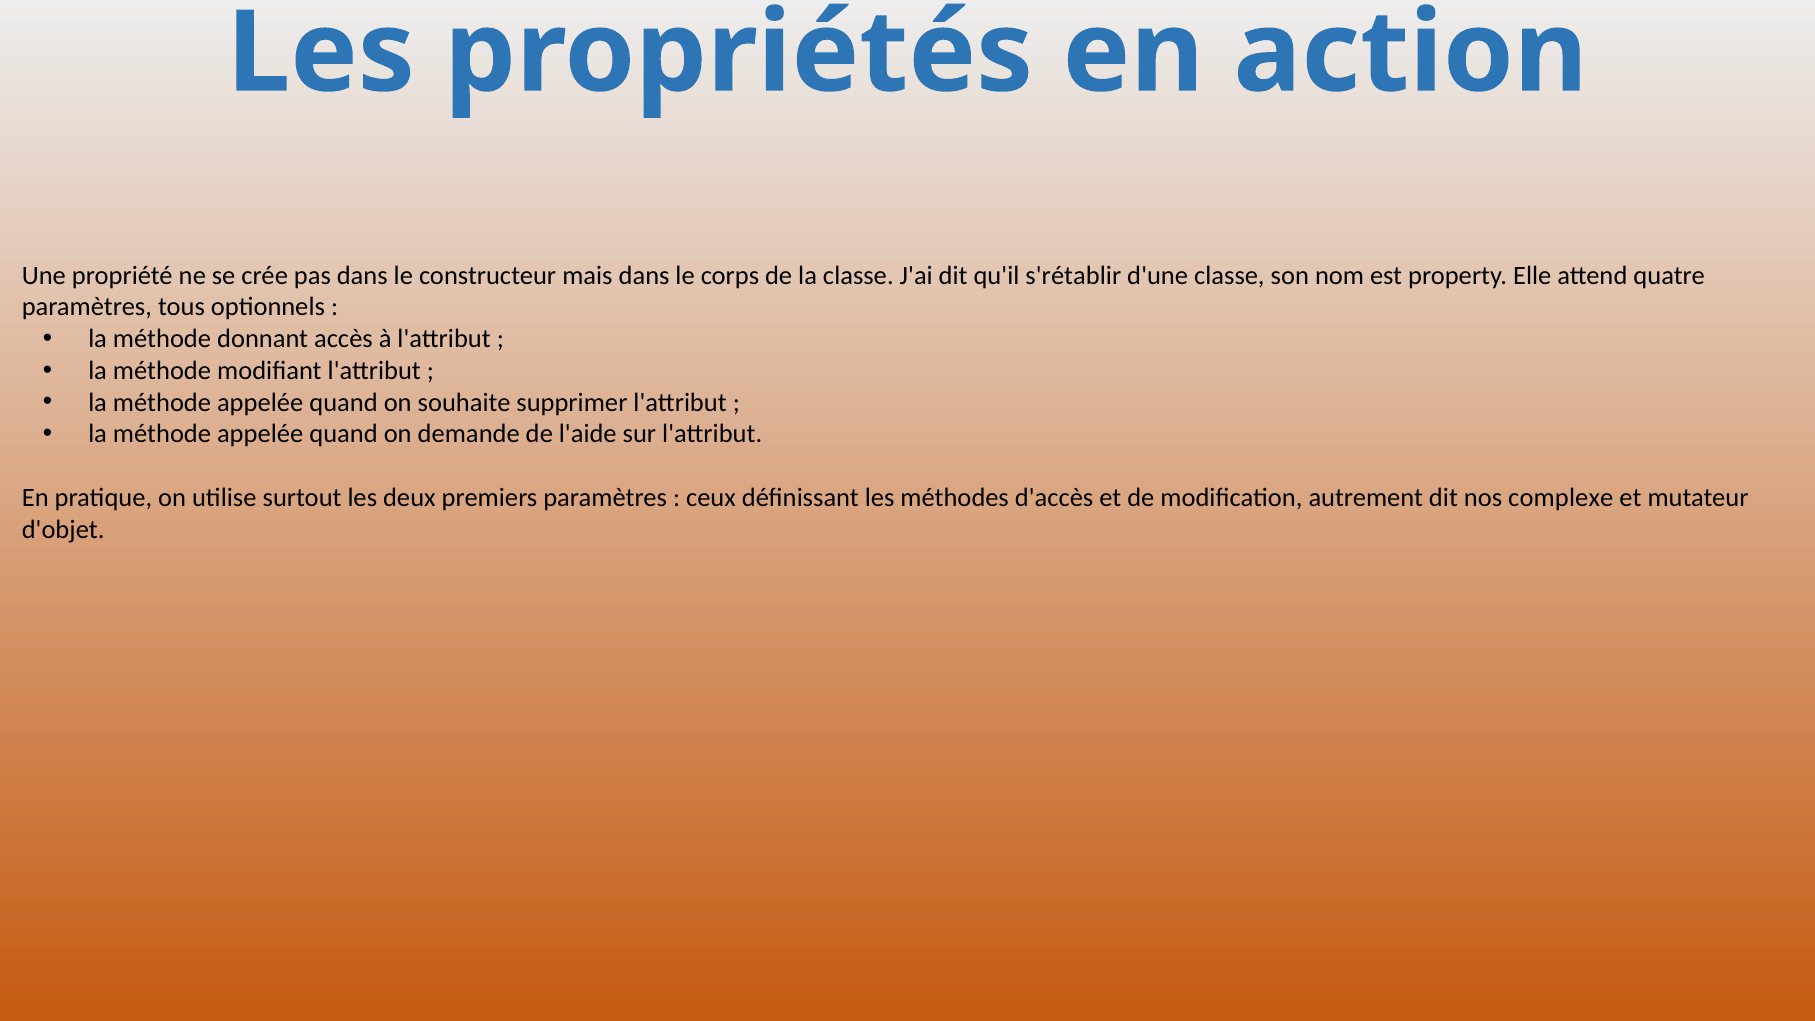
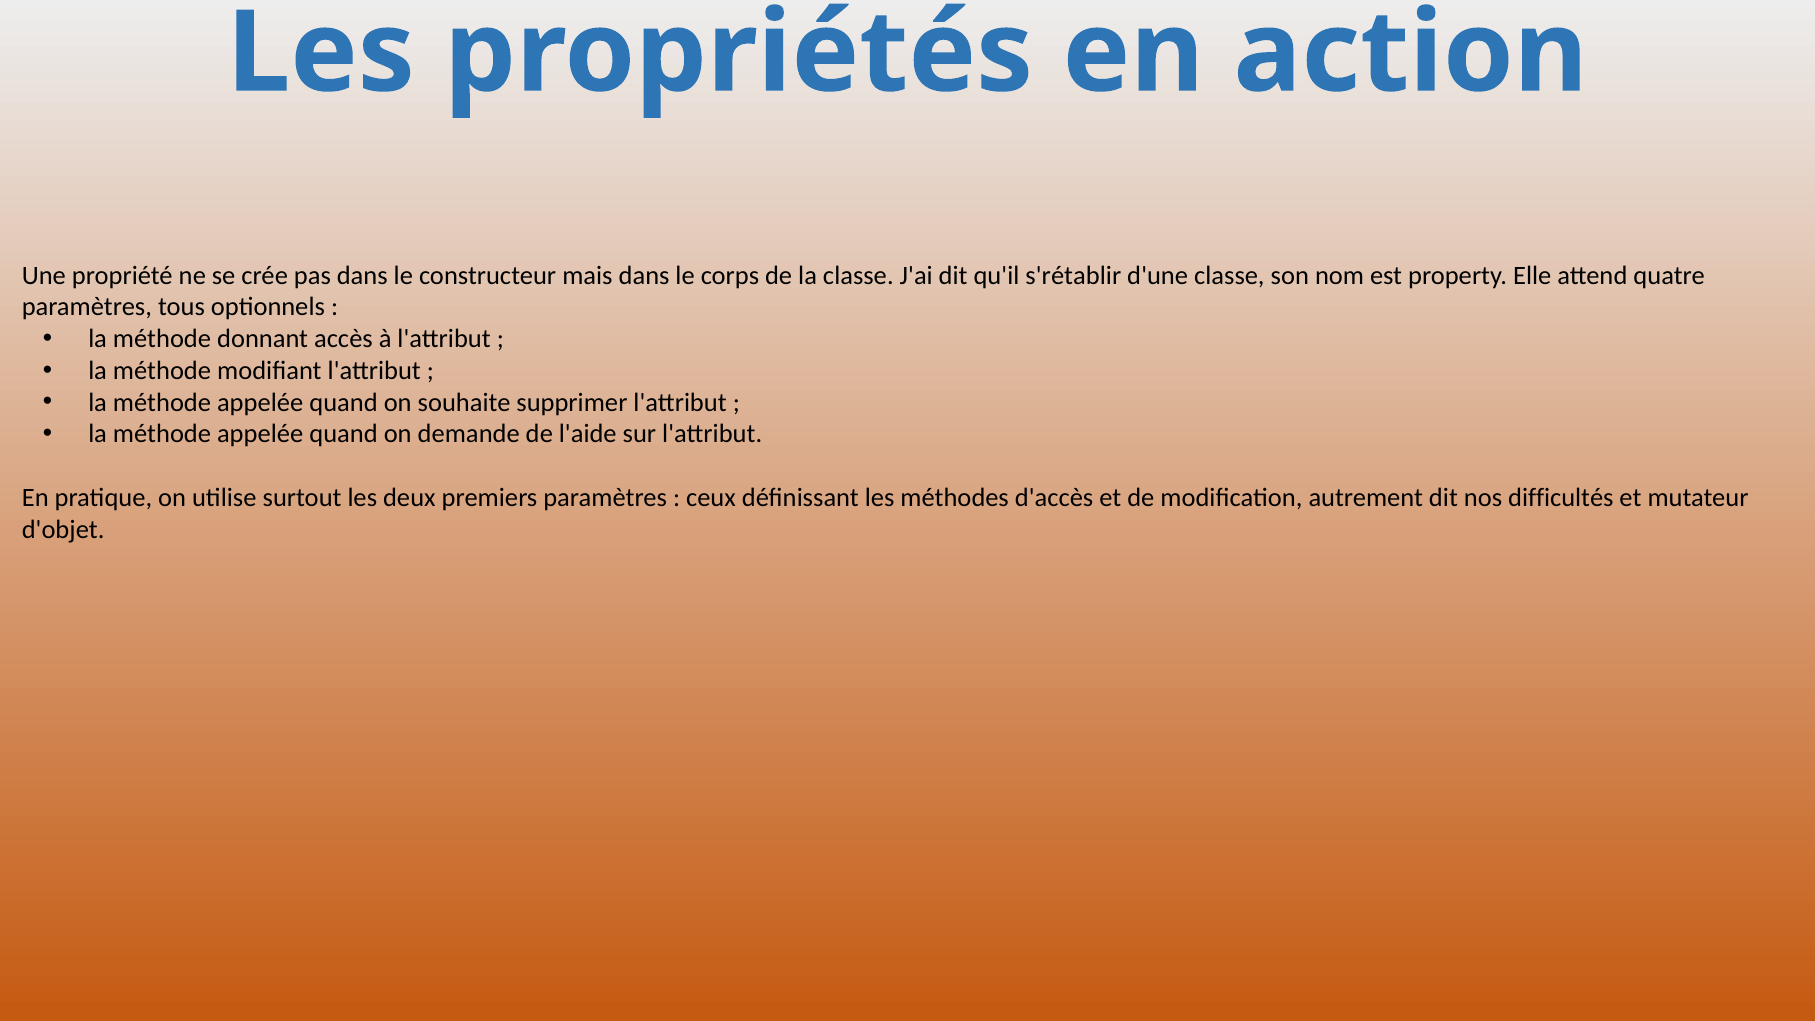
complexe: complexe -> difficultés
